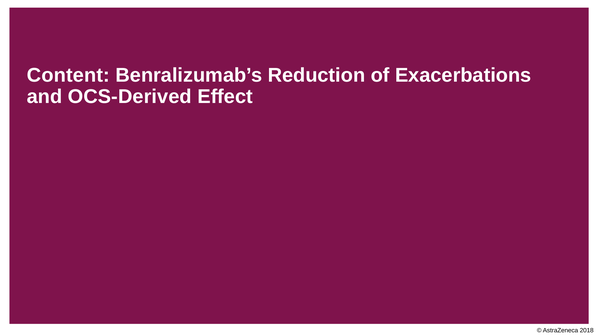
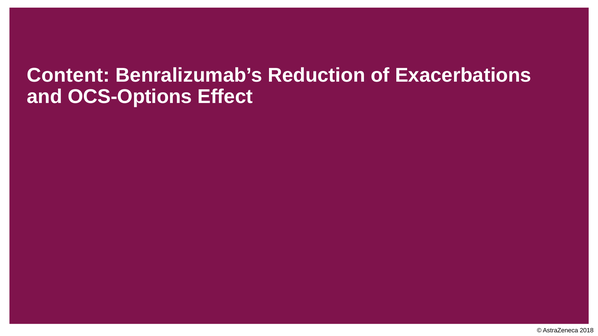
OCS-Derived: OCS-Derived -> OCS-Options
